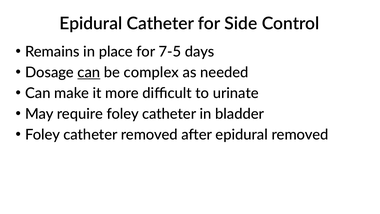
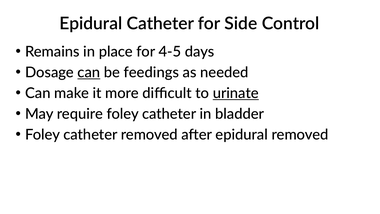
7-5: 7-5 -> 4-5
complex: complex -> feedings
urinate underline: none -> present
